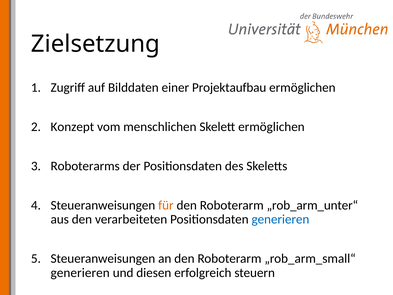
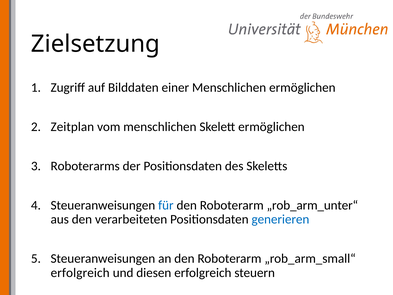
einer Projektaufbau: Projektaufbau -> Menschlichen
Konzept: Konzept -> Zeitplan
für colour: orange -> blue
generieren at (80, 273): generieren -> erfolgreich
